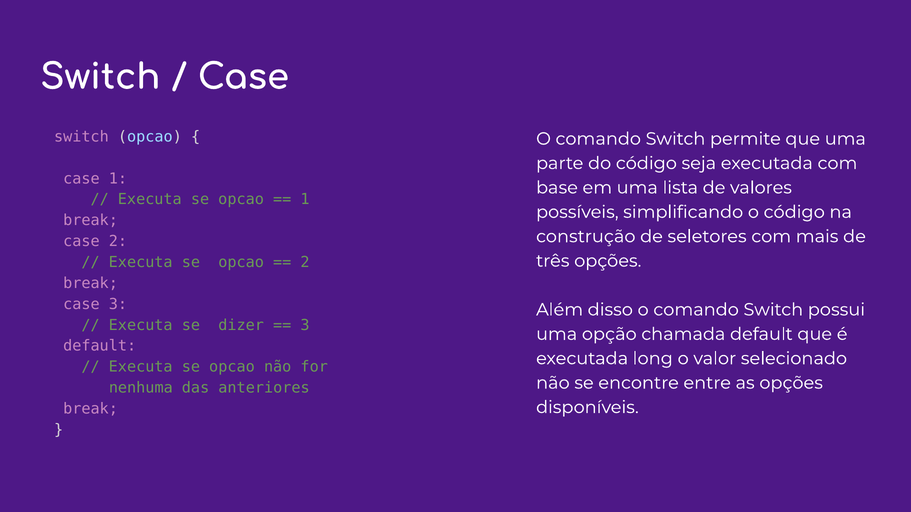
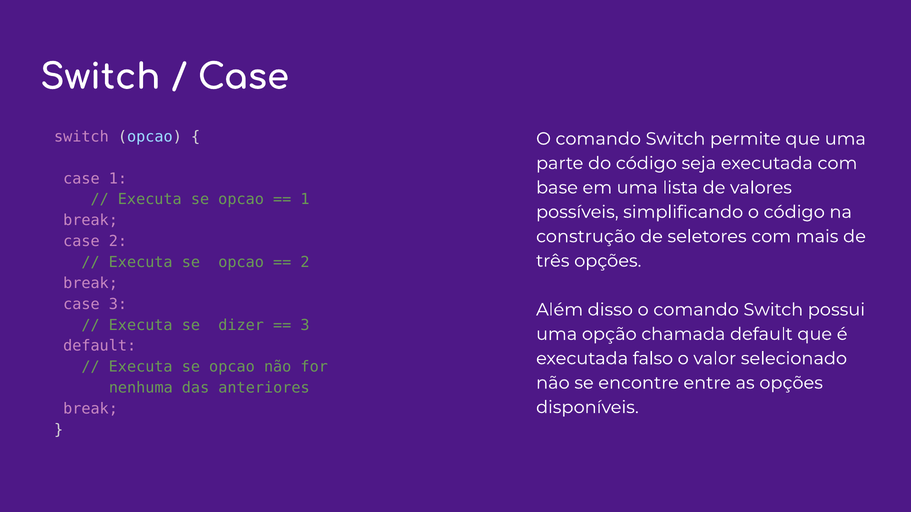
long: long -> falso
